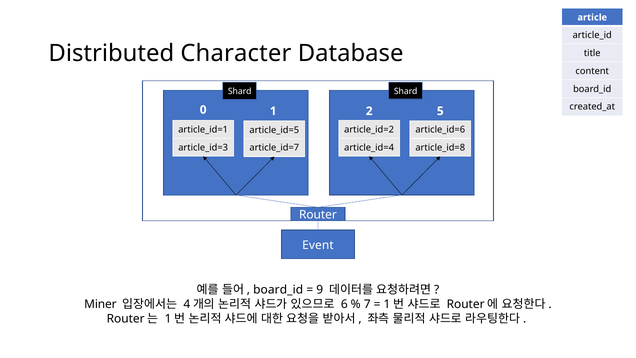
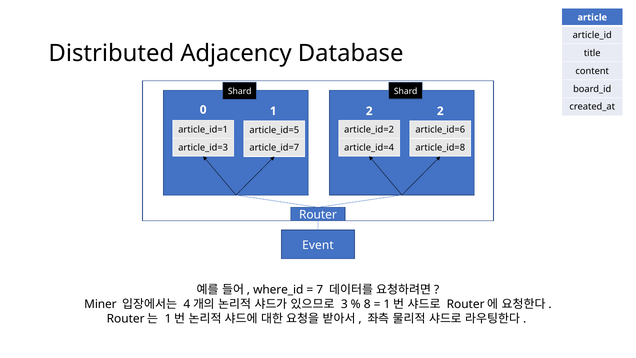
Character: Character -> Adjacency
2 5: 5 -> 2
board_id at (278, 290): board_id -> where_id
9: 9 -> 7
6: 6 -> 3
7: 7 -> 8
